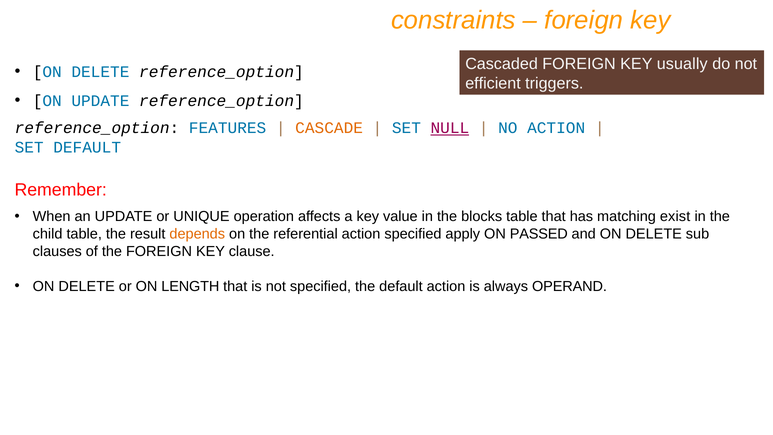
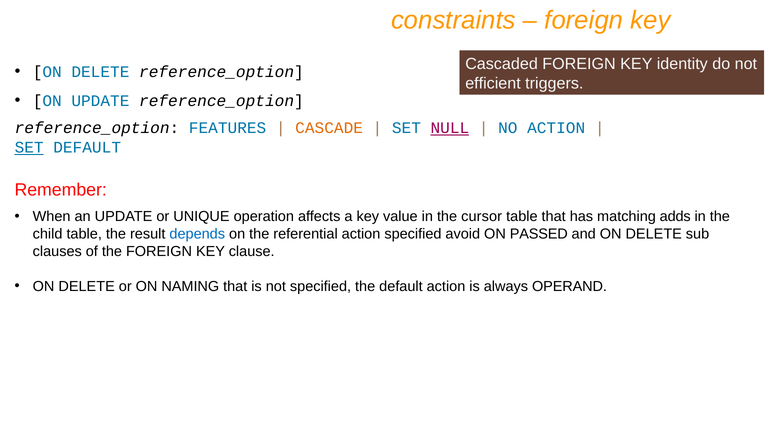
usually: usually -> identity
SET at (29, 147) underline: none -> present
blocks: blocks -> cursor
exist: exist -> adds
depends colour: orange -> blue
apply: apply -> avoid
LENGTH: LENGTH -> NAMING
